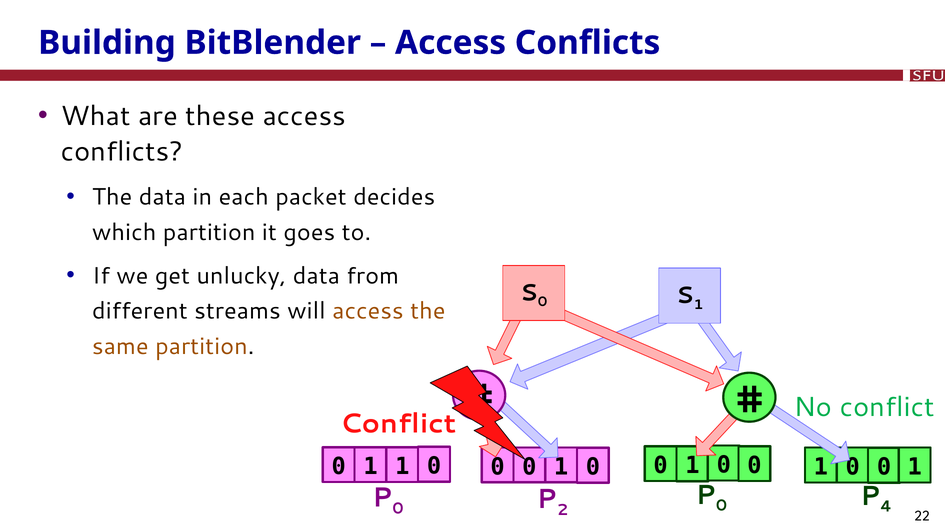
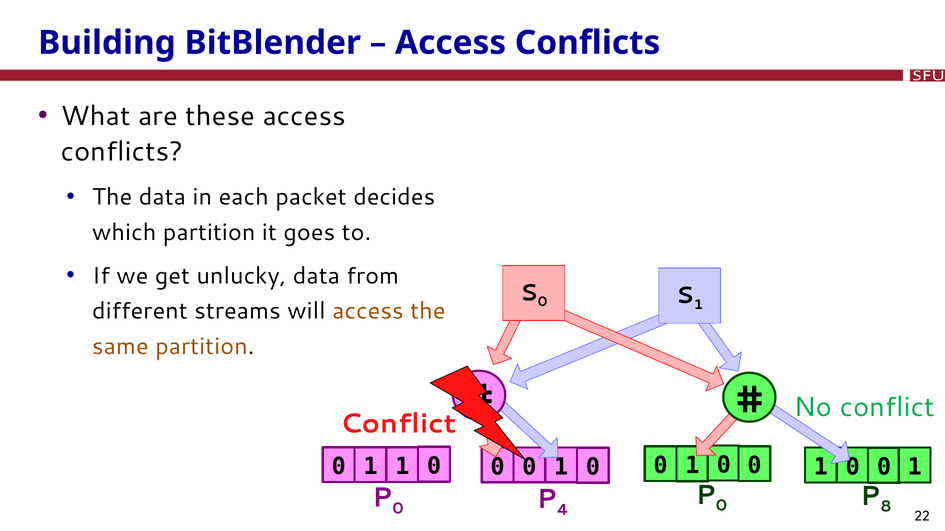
2: 2 -> 4
4: 4 -> 8
